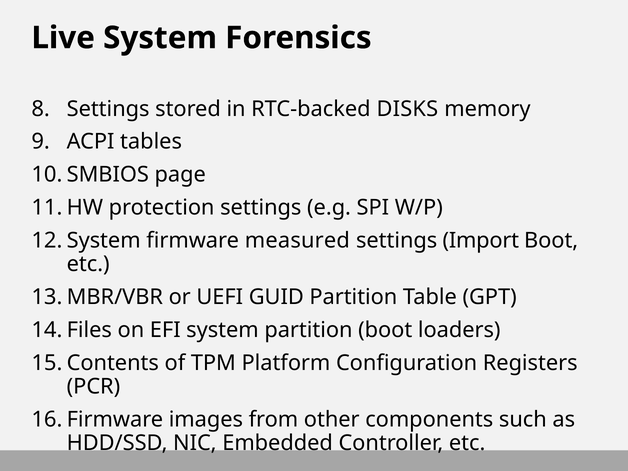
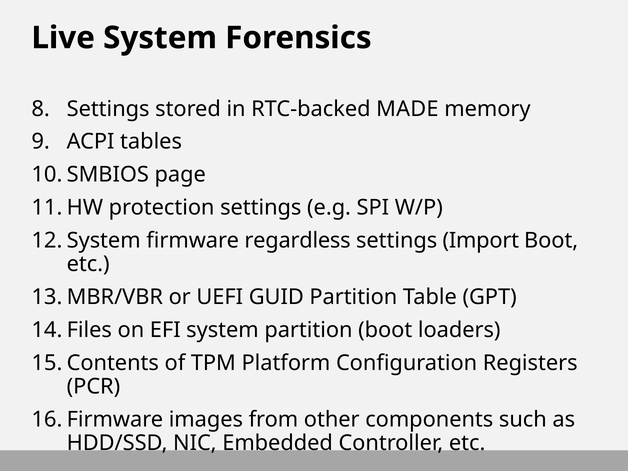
DISKS: DISKS -> MADE
measured: measured -> regardless
